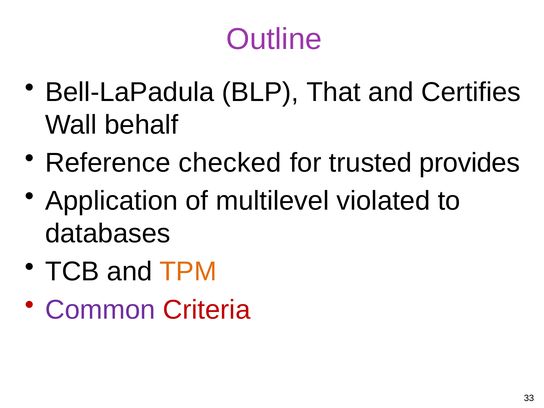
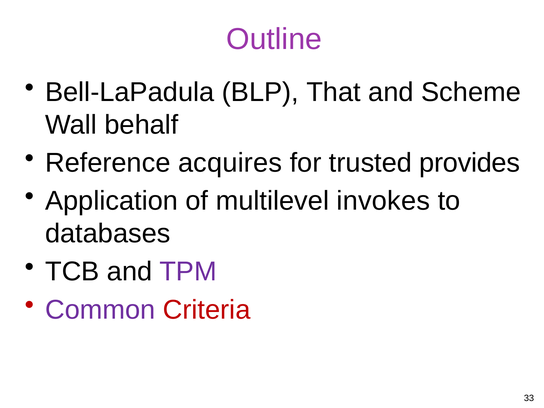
Certifies: Certifies -> Scheme
checked: checked -> acquires
violated: violated -> invokes
TPM colour: orange -> purple
